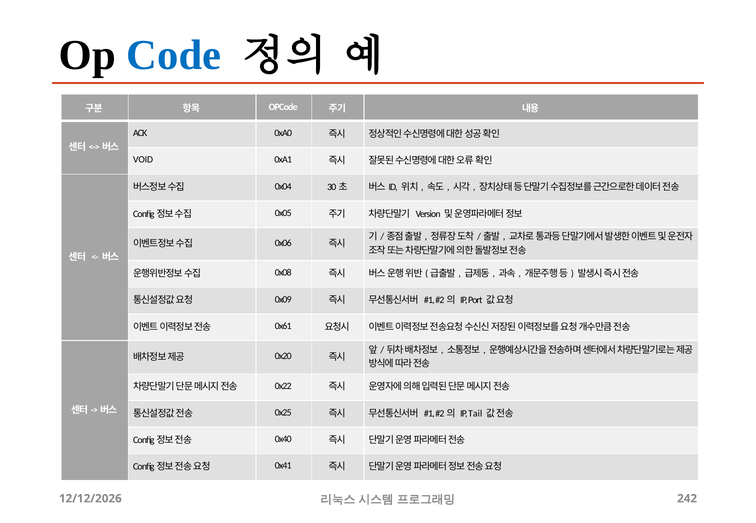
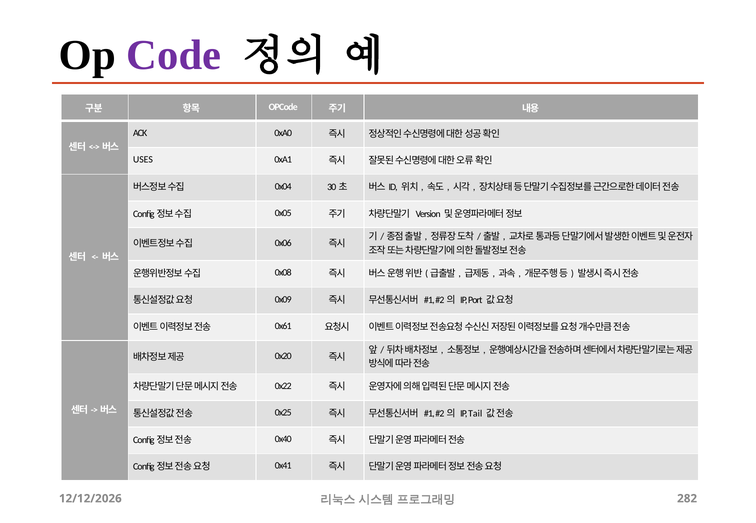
Code colour: blue -> purple
VOID: VOID -> USES
242: 242 -> 282
